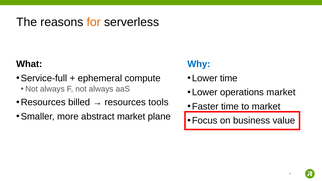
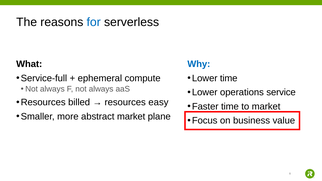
for colour: orange -> blue
operations market: market -> service
tools: tools -> easy
